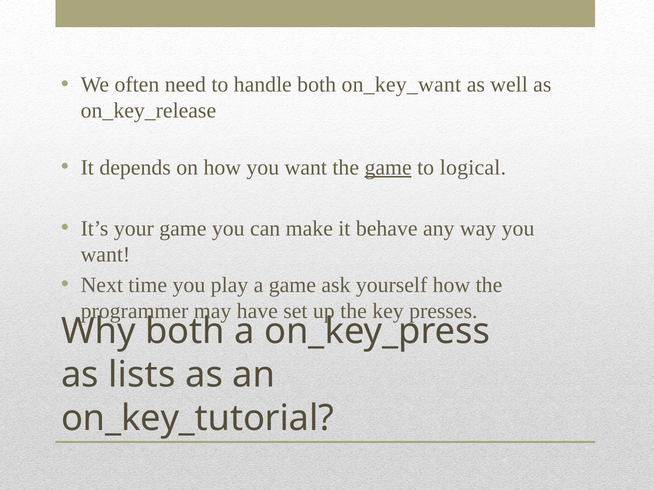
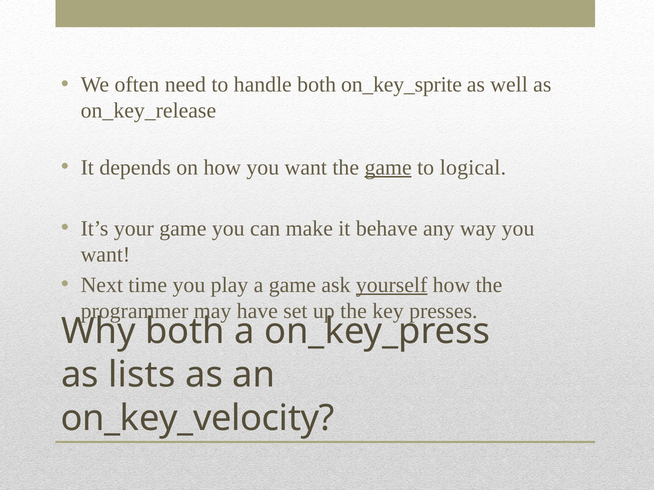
on_key_want: on_key_want -> on_key_sprite
yourself underline: none -> present
on_key_tutorial: on_key_tutorial -> on_key_velocity
